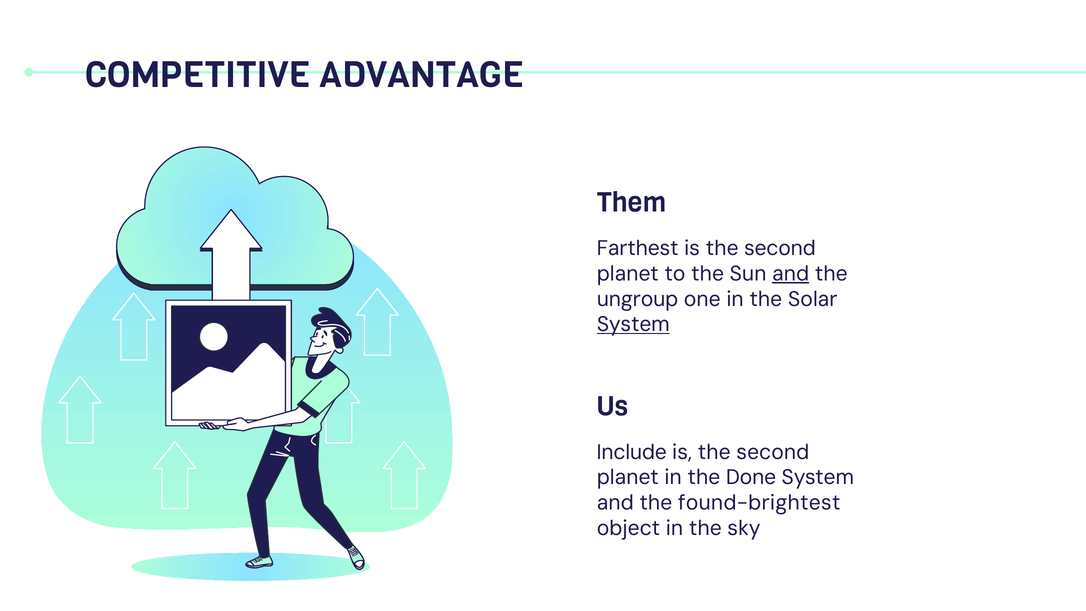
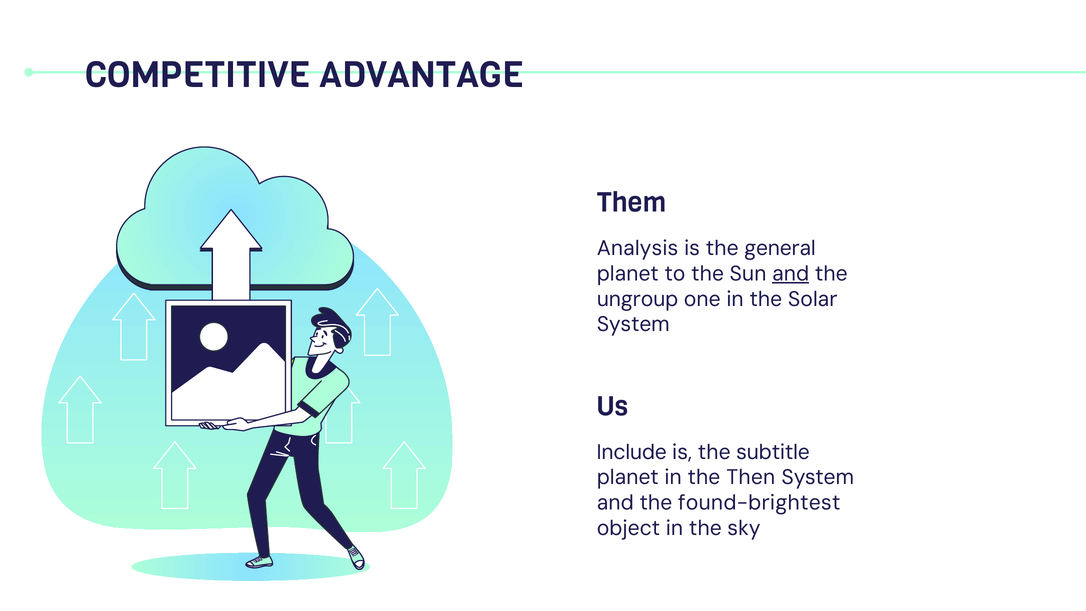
Farthest: Farthest -> Analysis
second at (780, 248): second -> general
System at (633, 324) underline: present -> none
second at (773, 452): second -> subtitle
Done: Done -> Then
